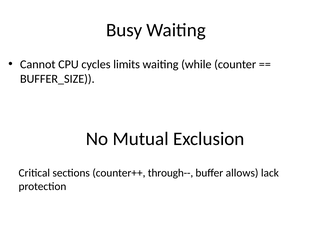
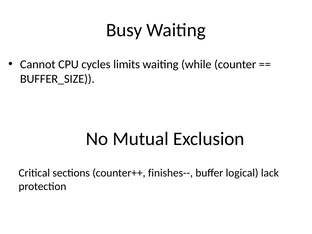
through--: through-- -> finishes--
allows: allows -> logical
